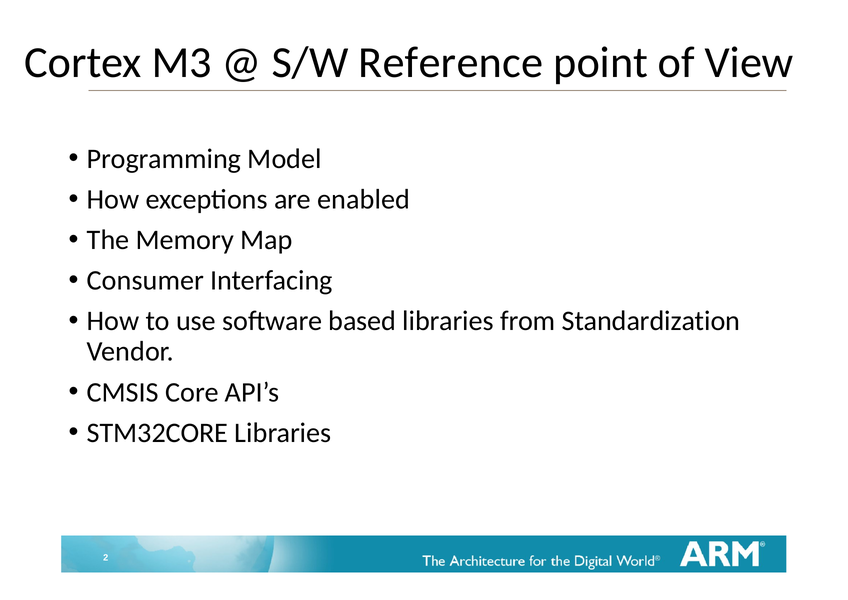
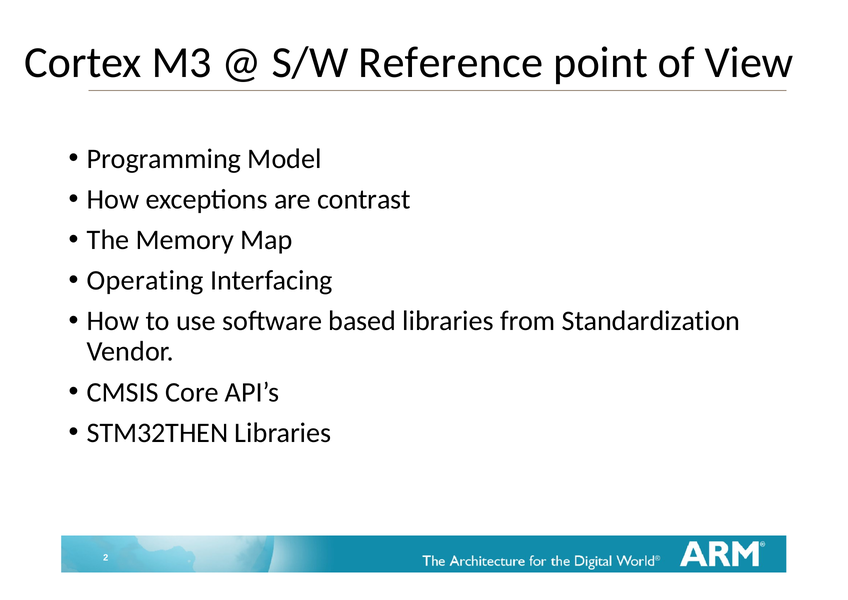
enabled: enabled -> contrast
Consumer: Consumer -> Operating
STM32CORE: STM32CORE -> STM32THEN
